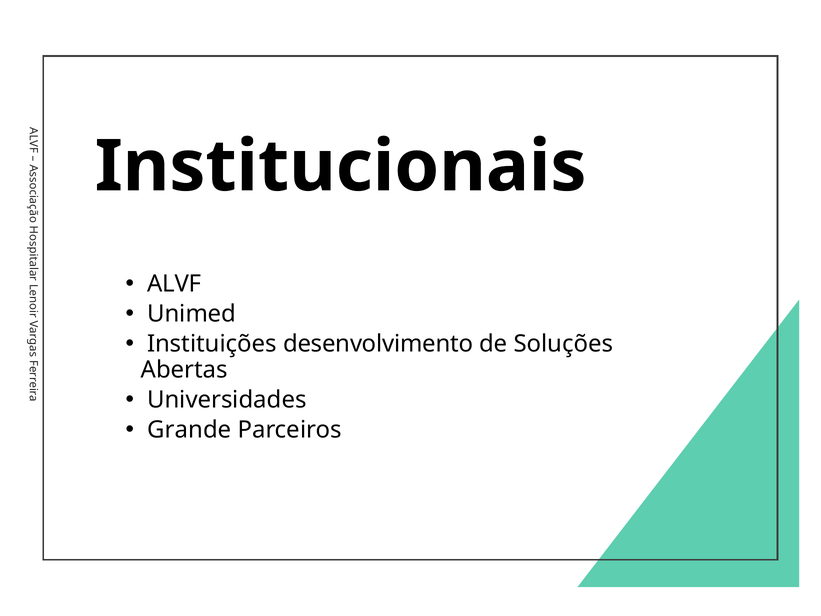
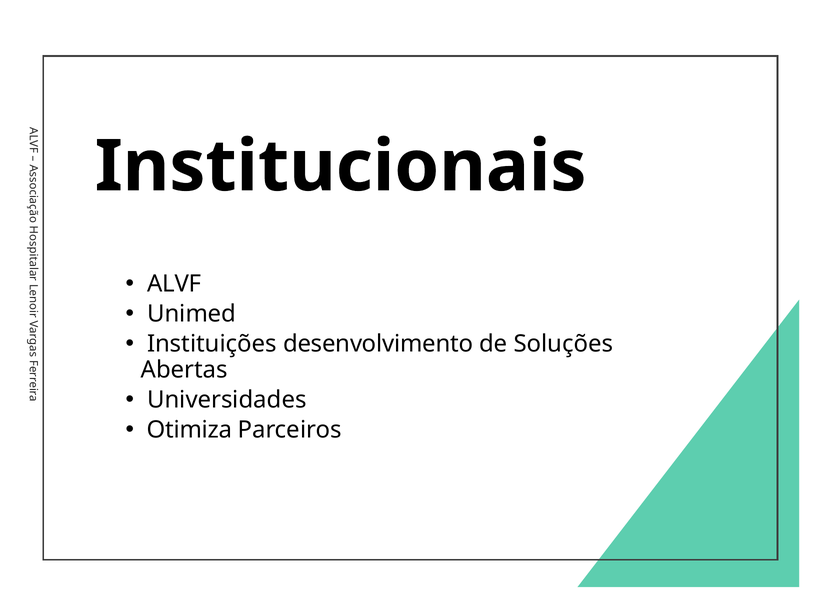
Grande: Grande -> Otimiza
